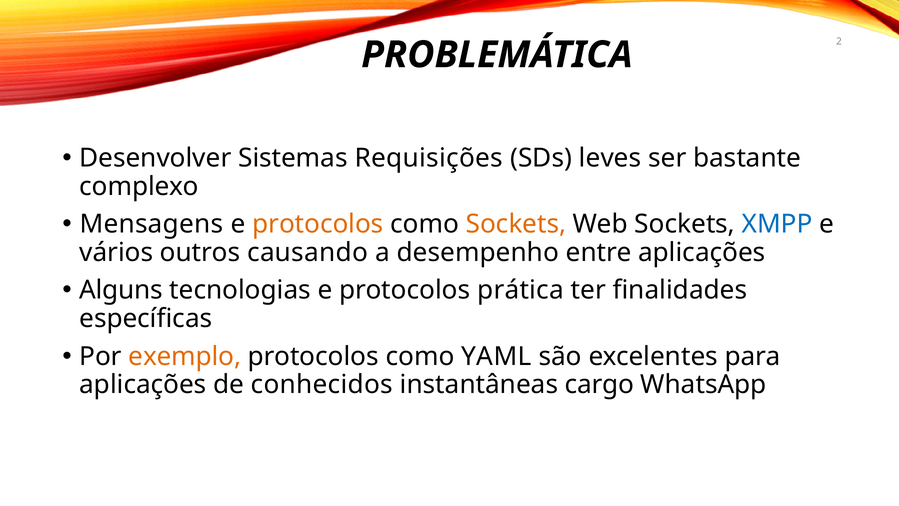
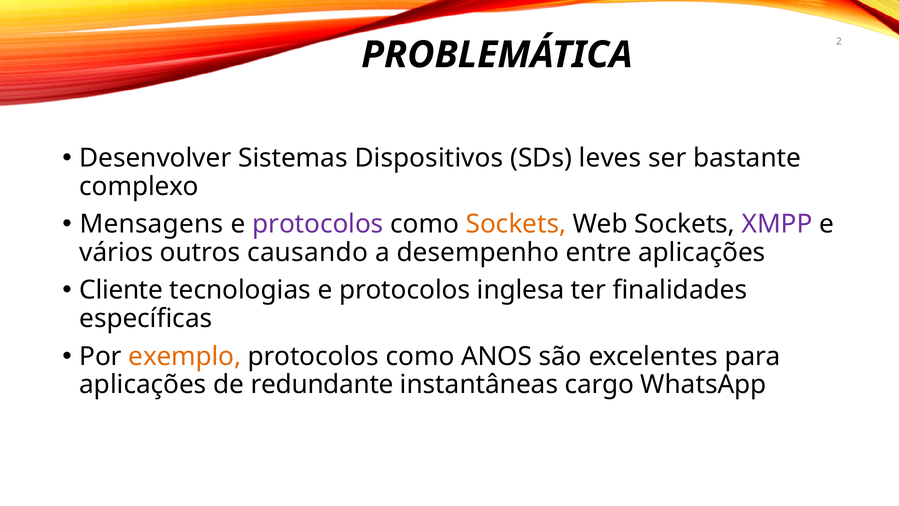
Requisições: Requisições -> Dispositivos
protocolos at (318, 224) colour: orange -> purple
XMPP colour: blue -> purple
Alguns: Alguns -> Cliente
prática: prática -> inglesa
YAML: YAML -> ANOS
conhecidos: conhecidos -> redundante
